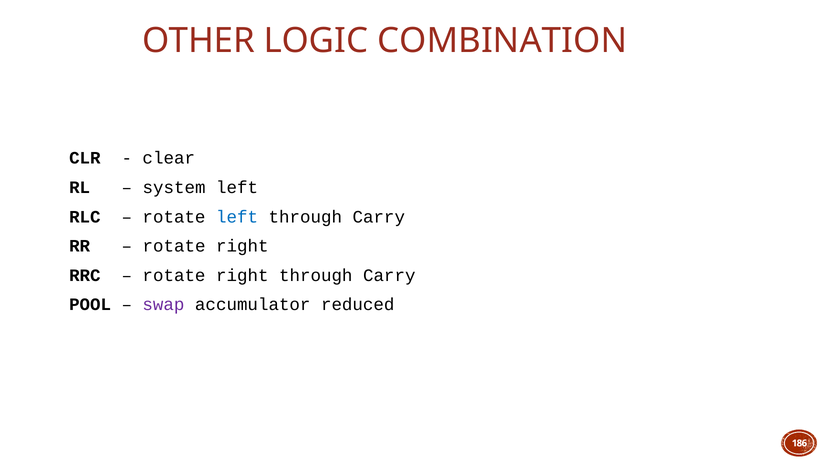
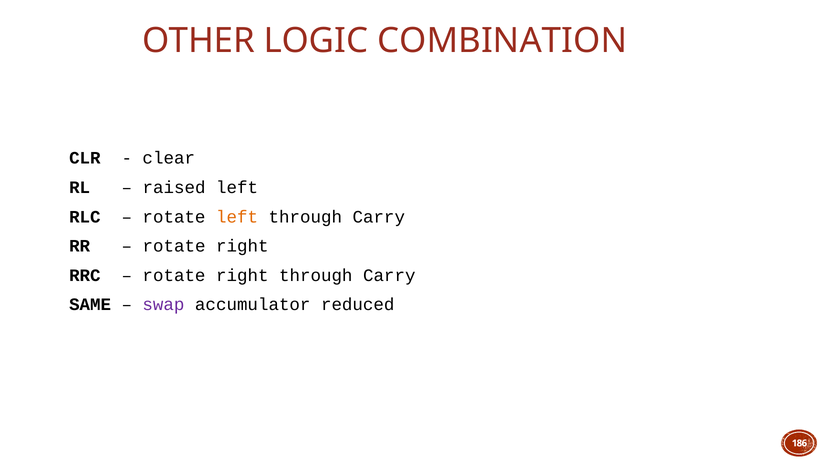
system: system -> raised
left at (237, 217) colour: blue -> orange
POOL: POOL -> SAME
